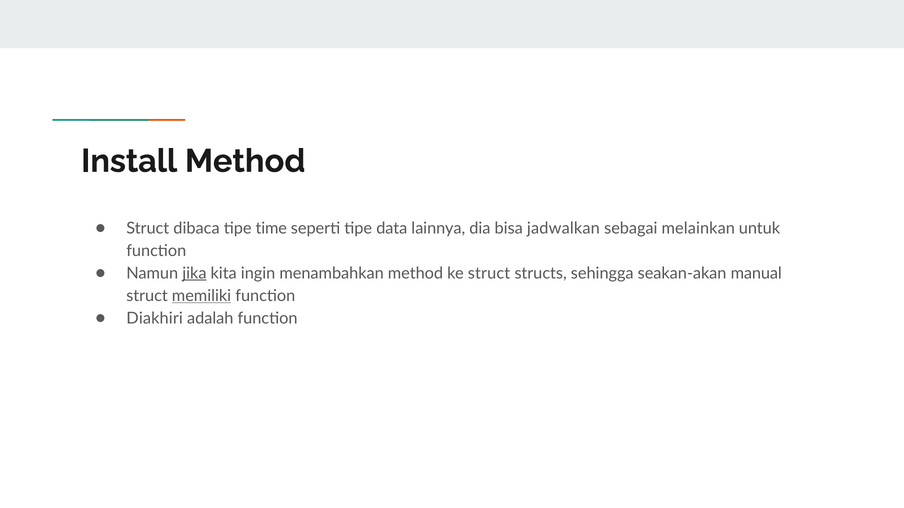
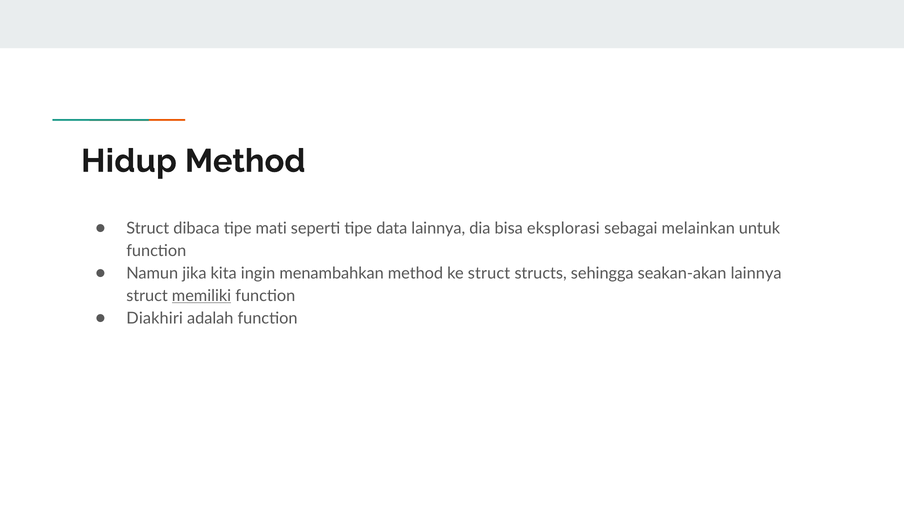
Install: Install -> Hidup
time: time -> mati
jadwalkan: jadwalkan -> eksplorasi
jika underline: present -> none
seakan-akan manual: manual -> lainnya
